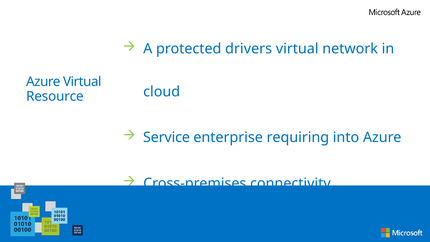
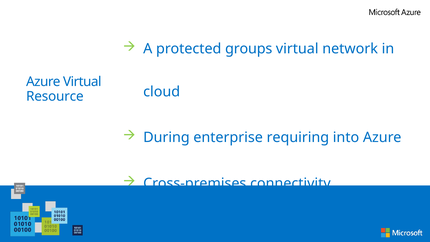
drivers: drivers -> groups
Service: Service -> During
